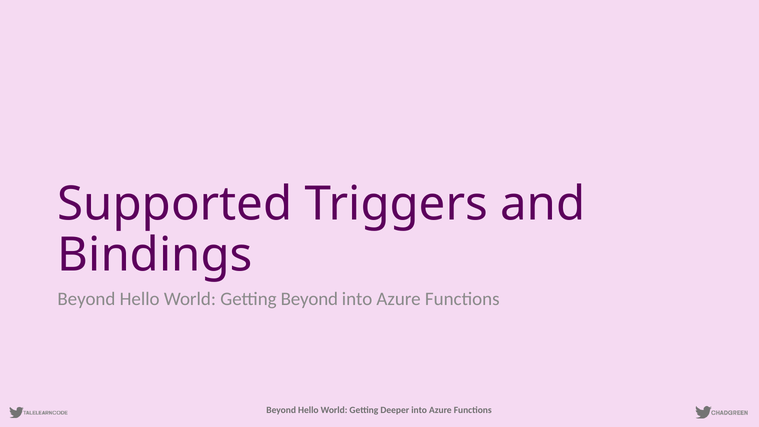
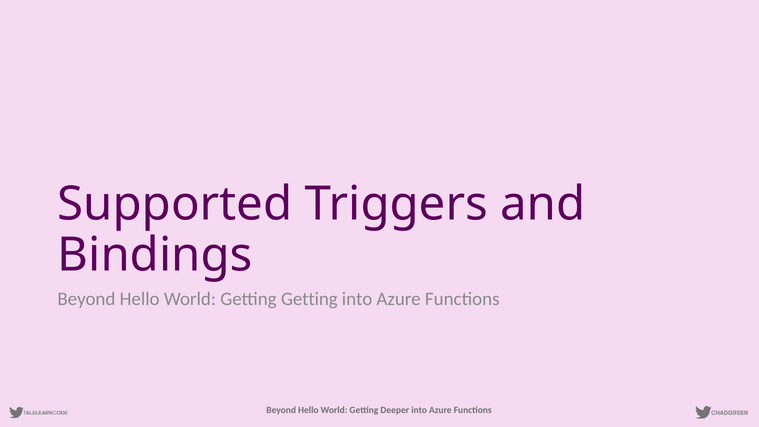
Getting Beyond: Beyond -> Getting
